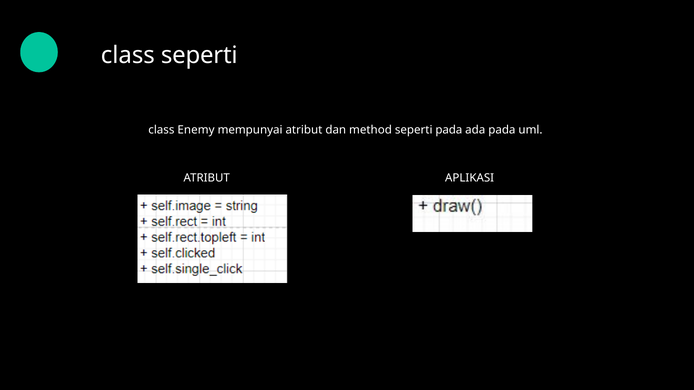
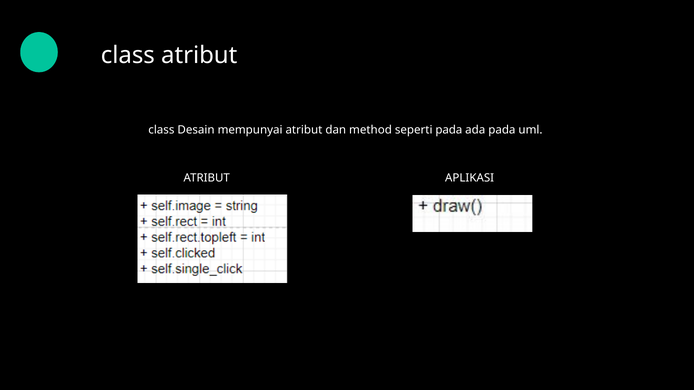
class seperti: seperti -> atribut
Enemy: Enemy -> Desain
